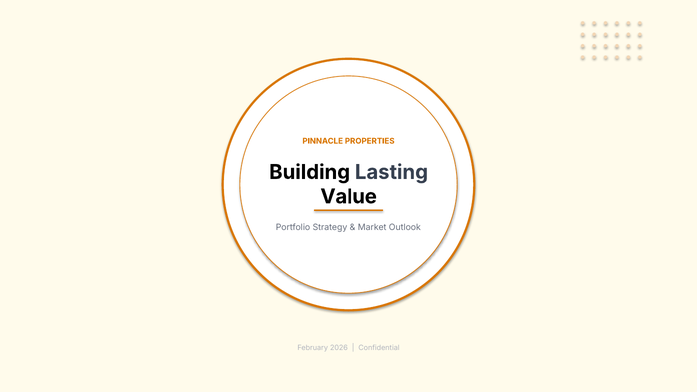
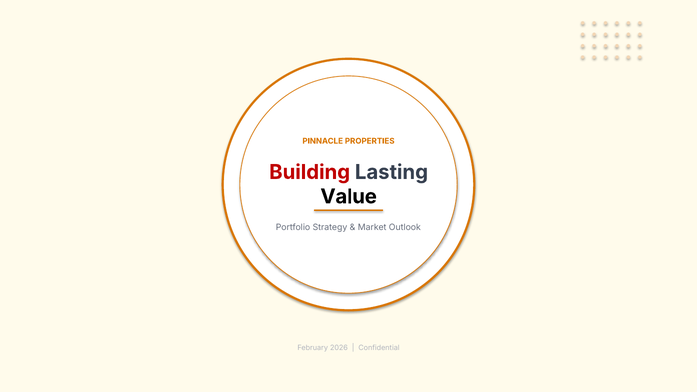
Building colour: black -> red
